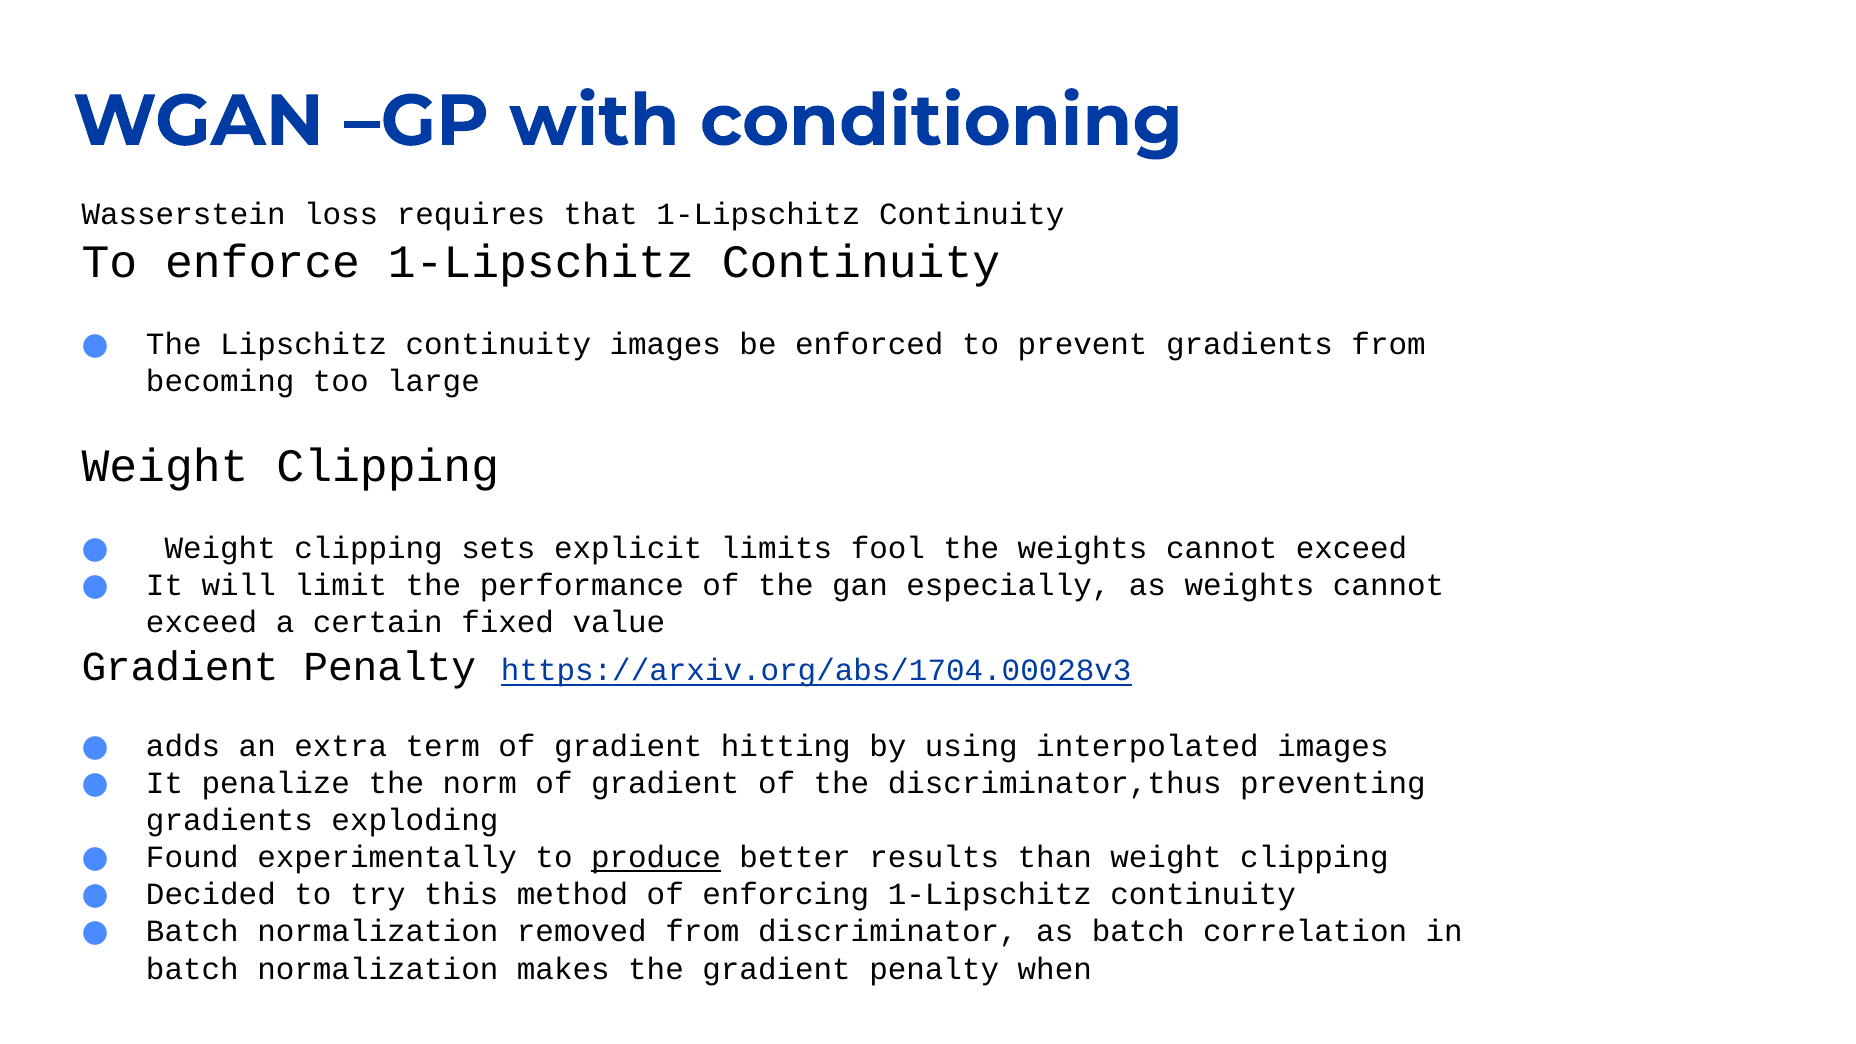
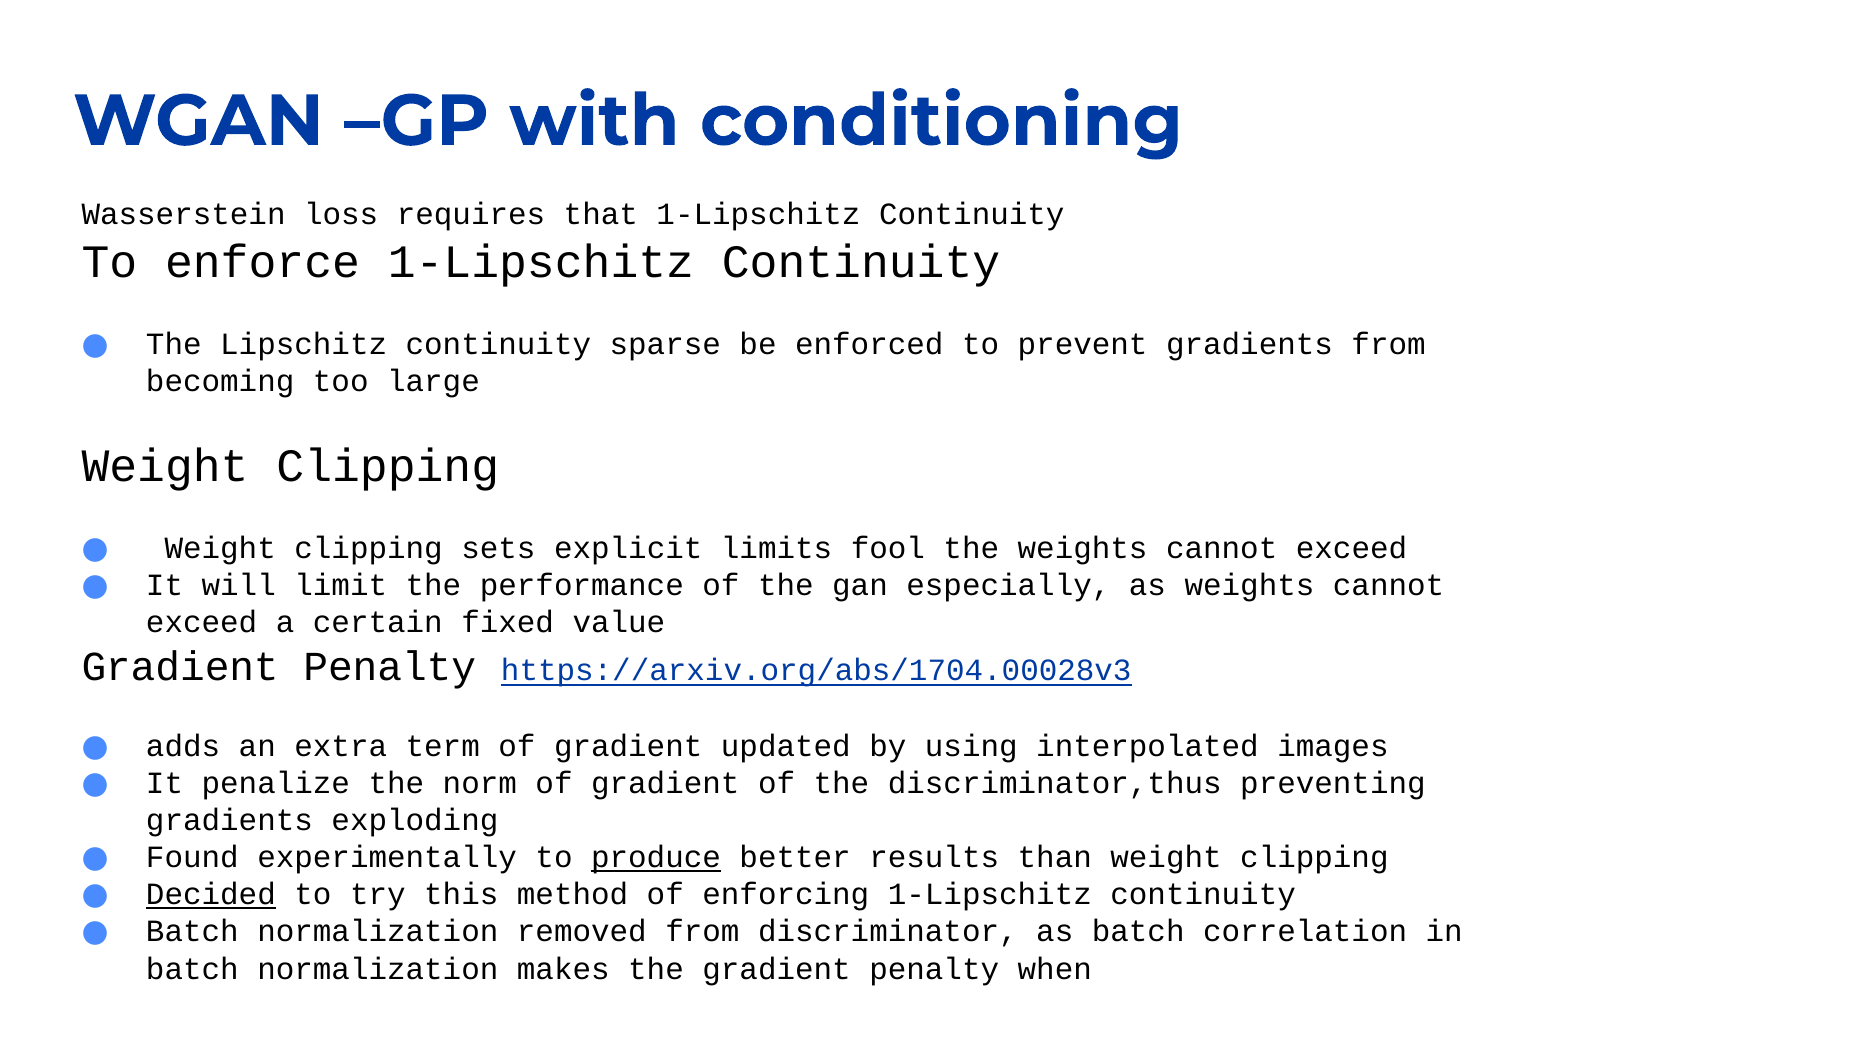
continuity images: images -> sparse
hitting: hitting -> updated
Decided underline: none -> present
